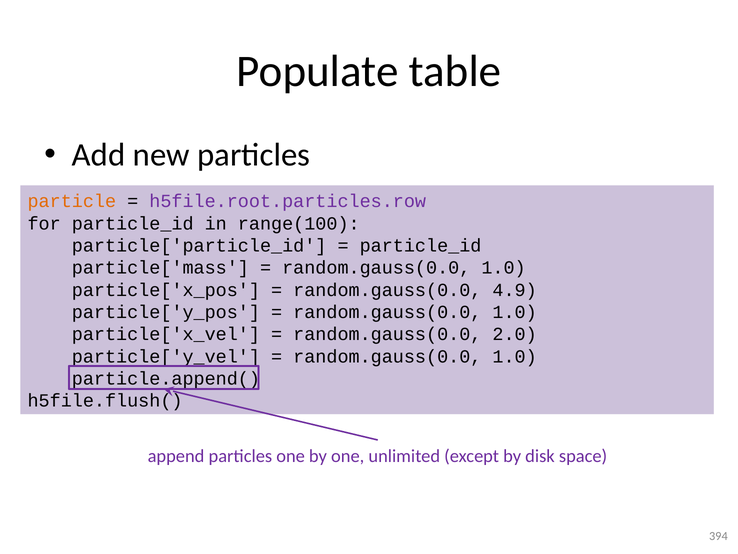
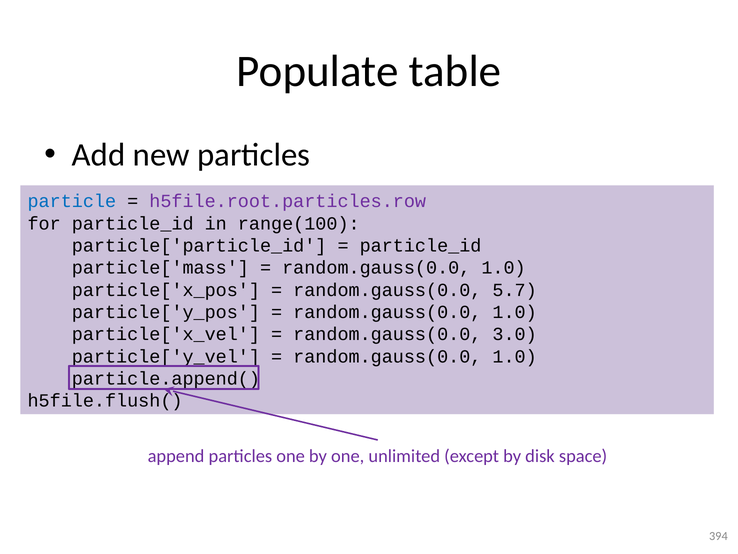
particle colour: orange -> blue
4.9: 4.9 -> 5.7
2.0: 2.0 -> 3.0
